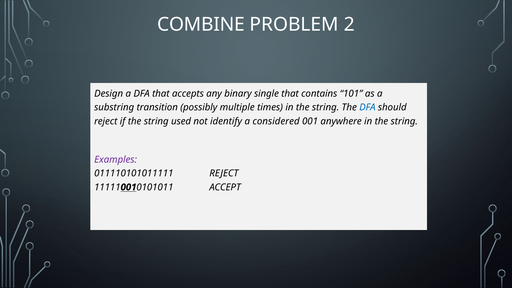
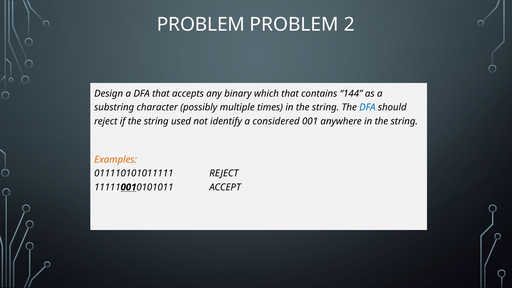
COMBINE at (201, 25): COMBINE -> PROBLEM
single: single -> which
101: 101 -> 144
transition: transition -> character
Examples colour: purple -> orange
